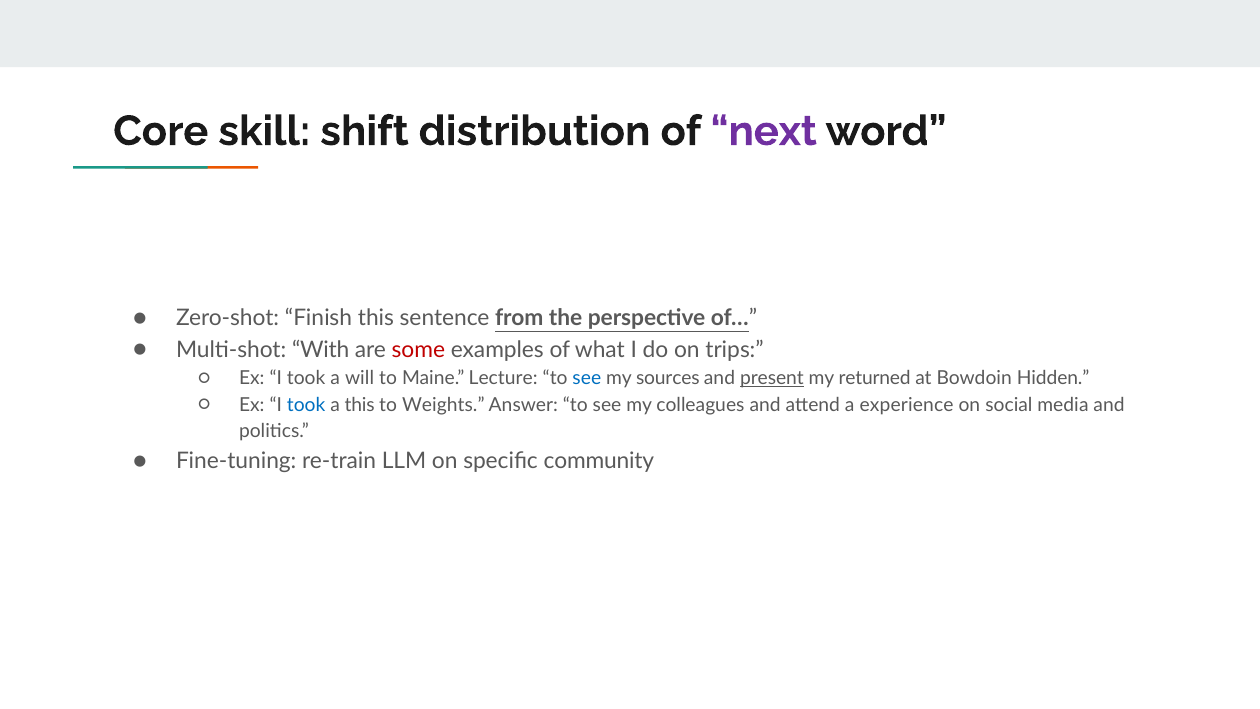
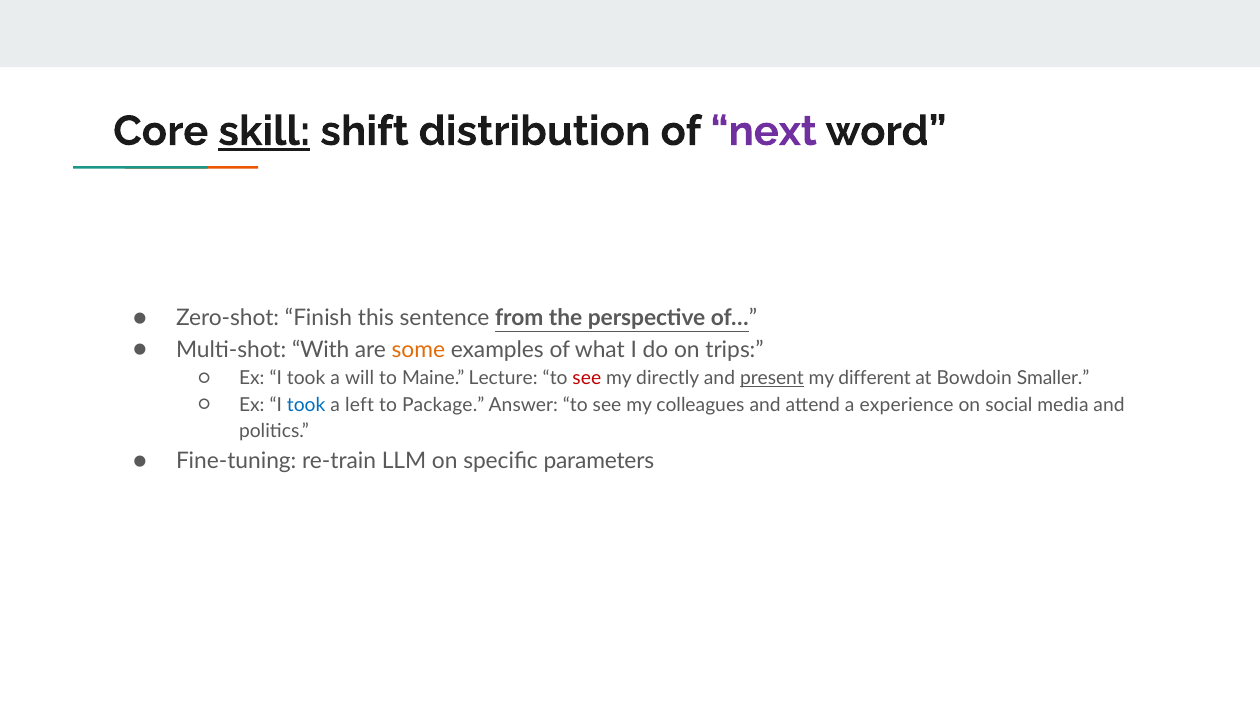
skill underline: none -> present
some colour: red -> orange
see at (587, 378) colour: blue -> red
sources: sources -> directly
returned: returned -> different
Hidden: Hidden -> Smaller
a this: this -> left
Weights: Weights -> Package
community: community -> parameters
